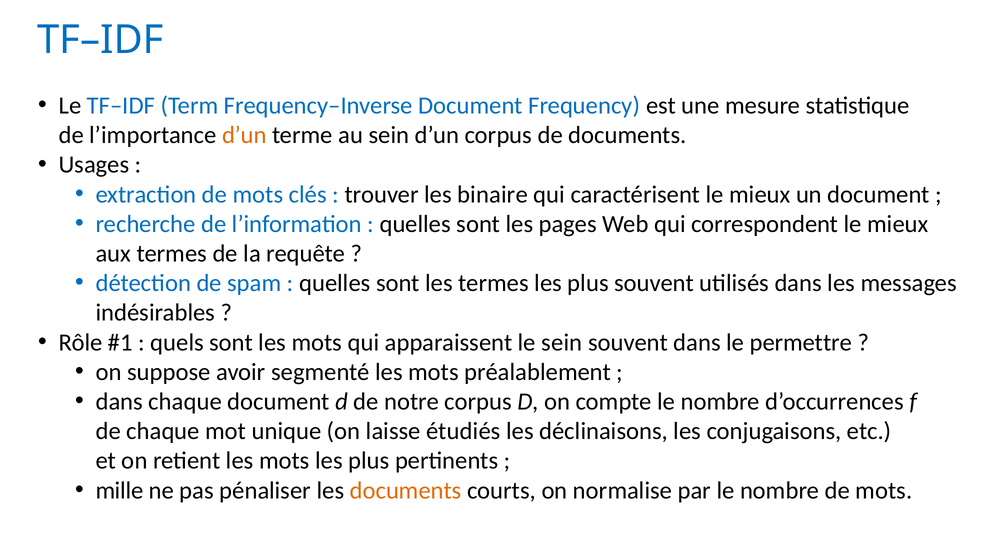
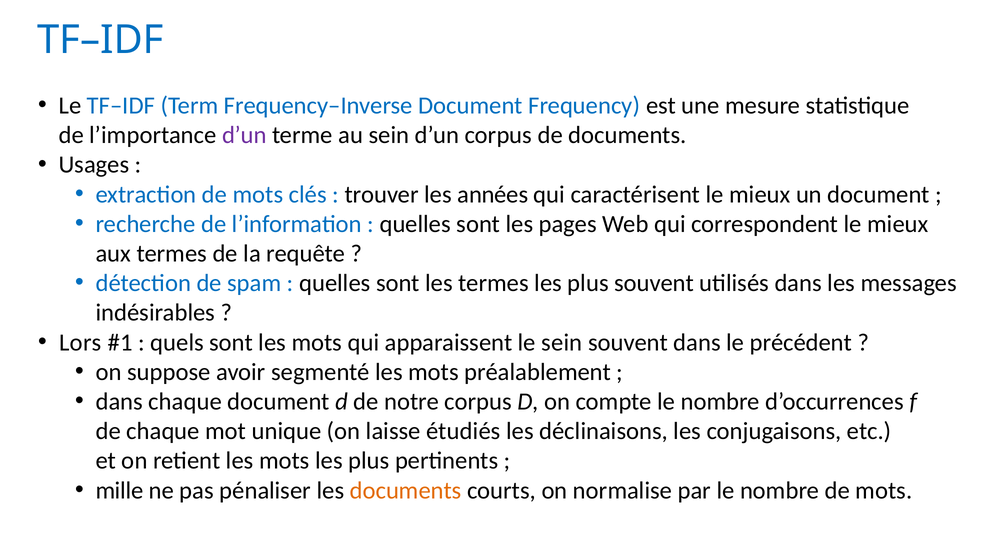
d’un at (244, 135) colour: orange -> purple
binaire: binaire -> années
Rôle: Rôle -> Lors
permettre: permettre -> précédent
